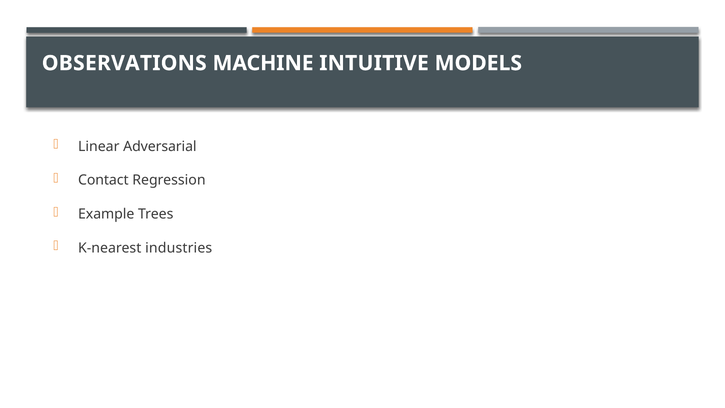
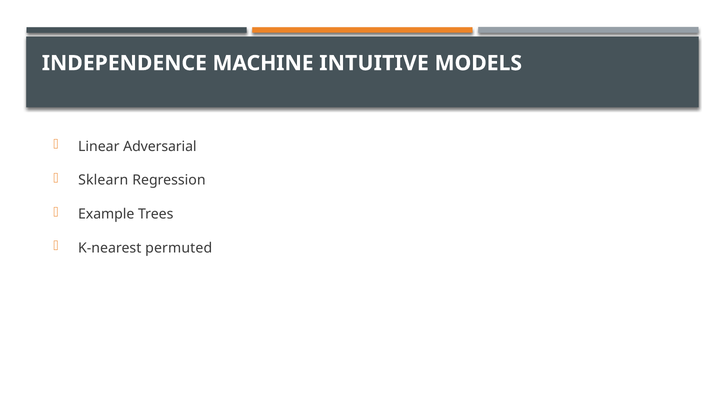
OBSERVATIONS: OBSERVATIONS -> INDEPENDENCE
Contact: Contact -> Sklearn
industries: industries -> permuted
